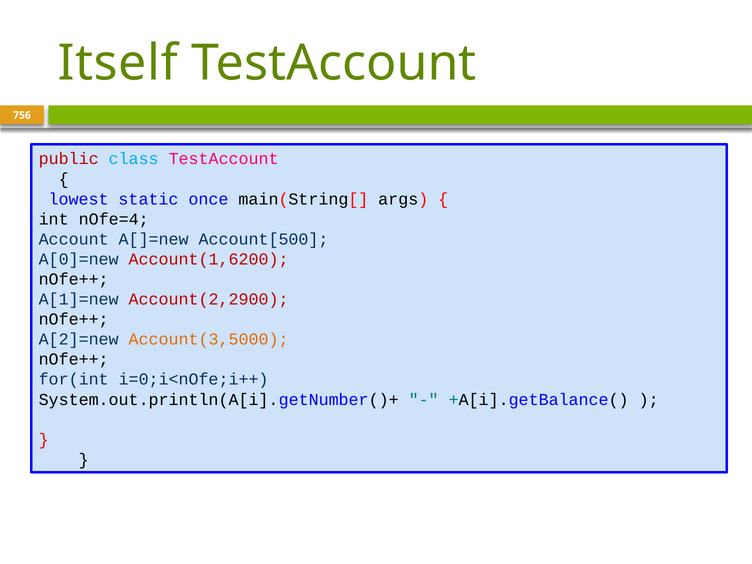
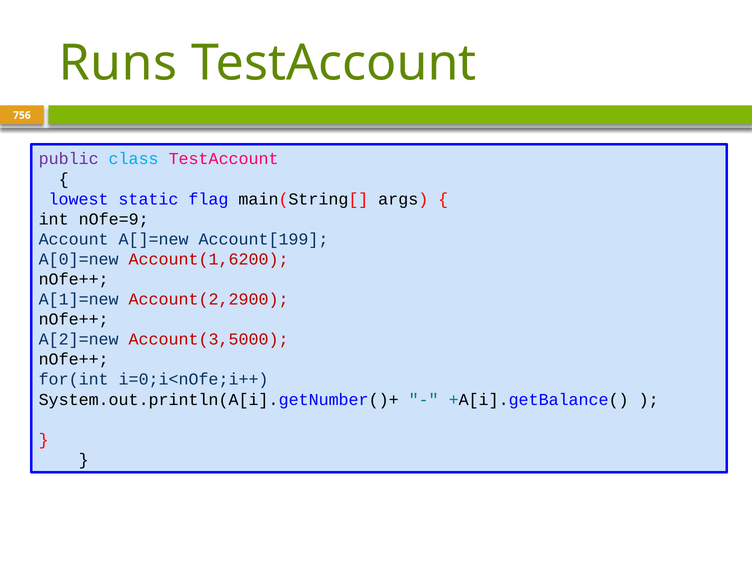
Itself: Itself -> Runs
public colour: red -> purple
once: once -> flag
nOfe=4: nOfe=4 -> nOfe=9
Account[500: Account[500 -> Account[199
Account(3,5000 colour: orange -> red
